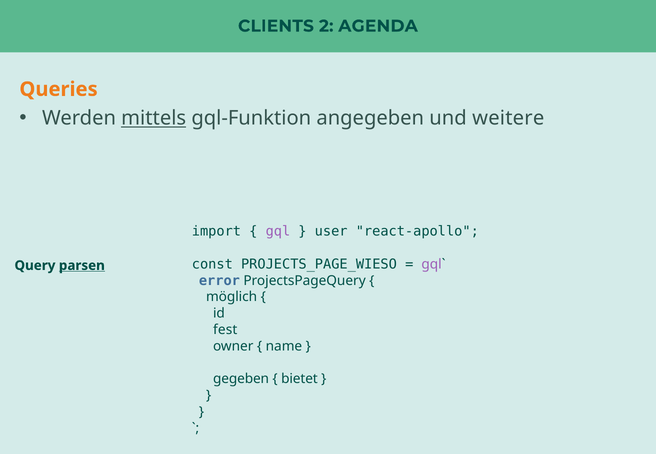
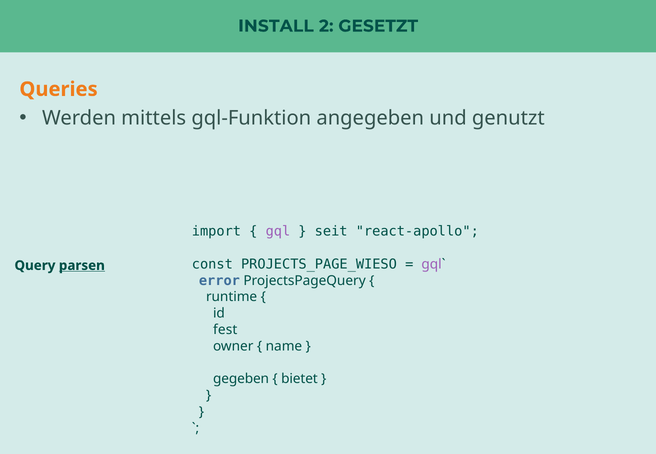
CLIENTS: CLIENTS -> INSTALL
AGENDA: AGENDA -> GESETZT
mittels underline: present -> none
weitere: weitere -> genutzt
user: user -> seit
möglich: möglich -> runtime
